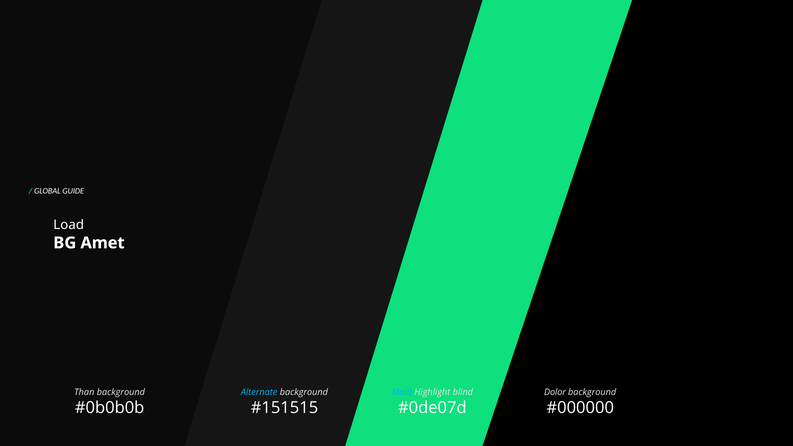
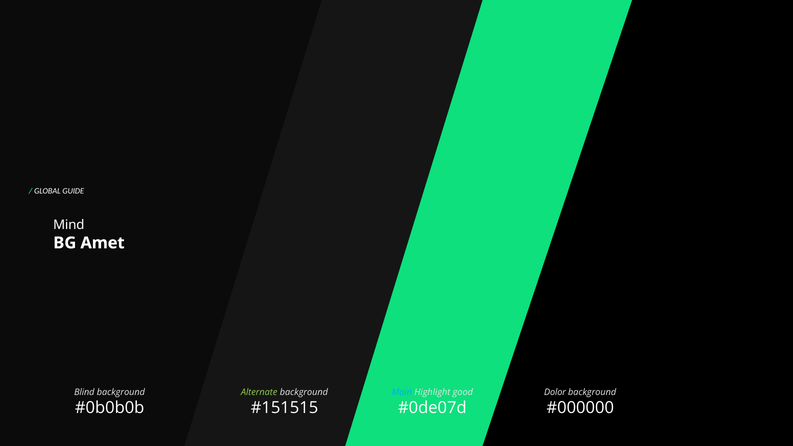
Load: Load -> Mind
Than: Than -> Blind
Alternate colour: light blue -> light green
blind: blind -> good
